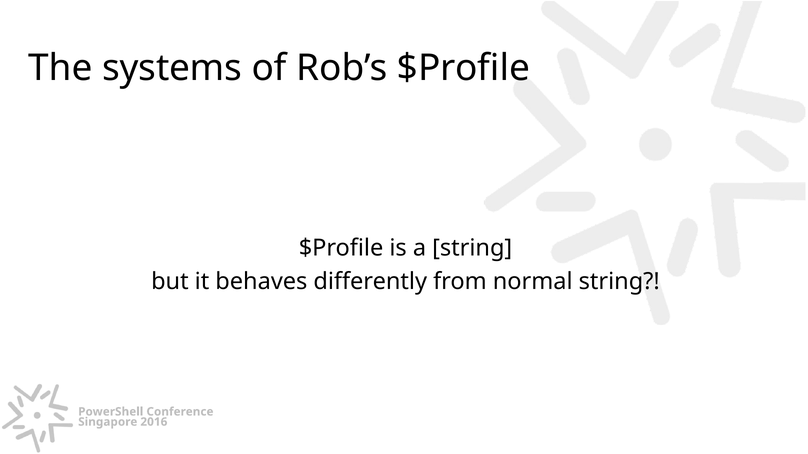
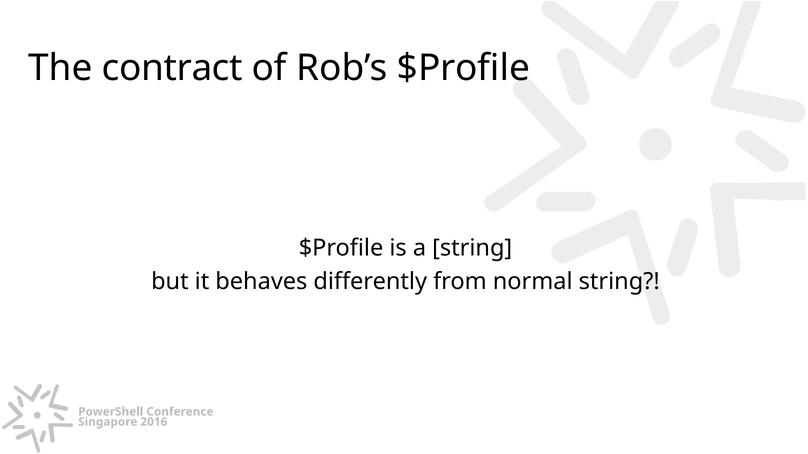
systems: systems -> contract
